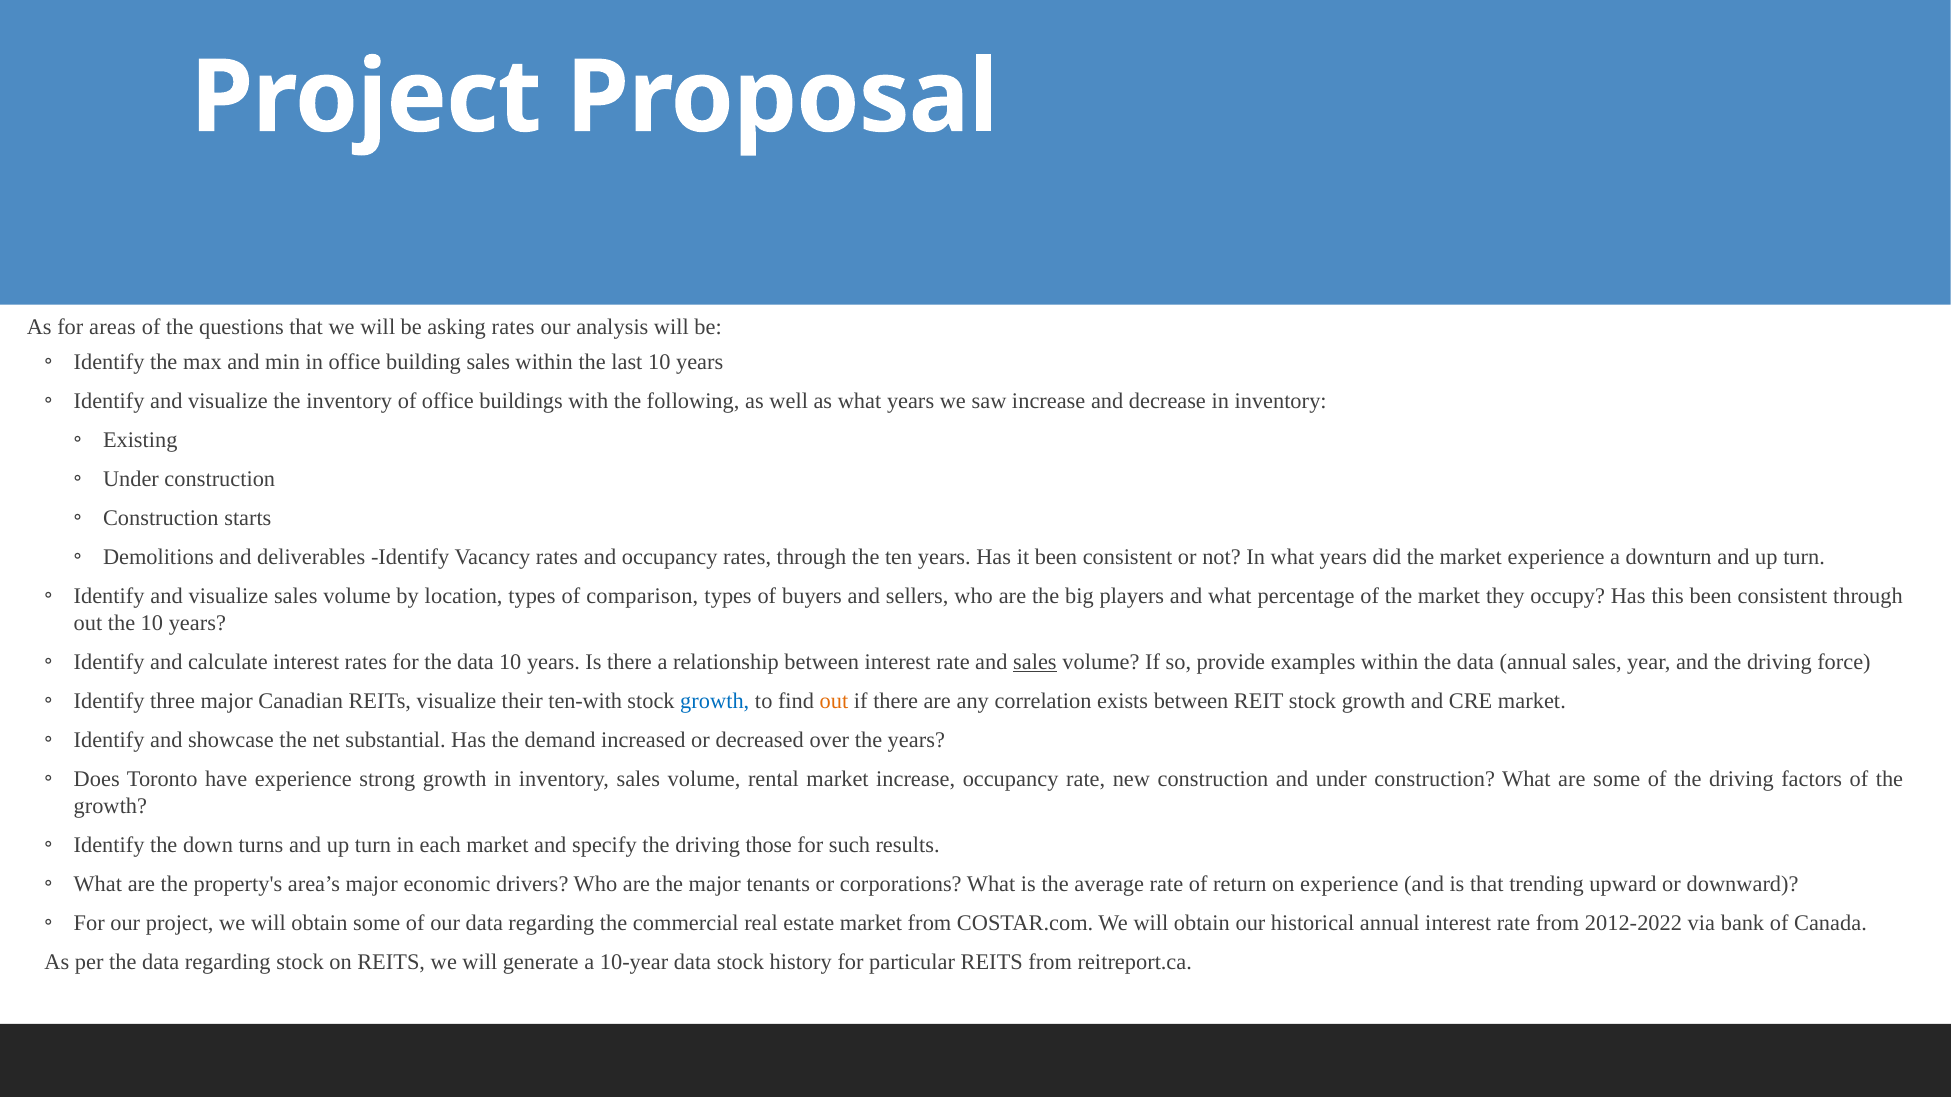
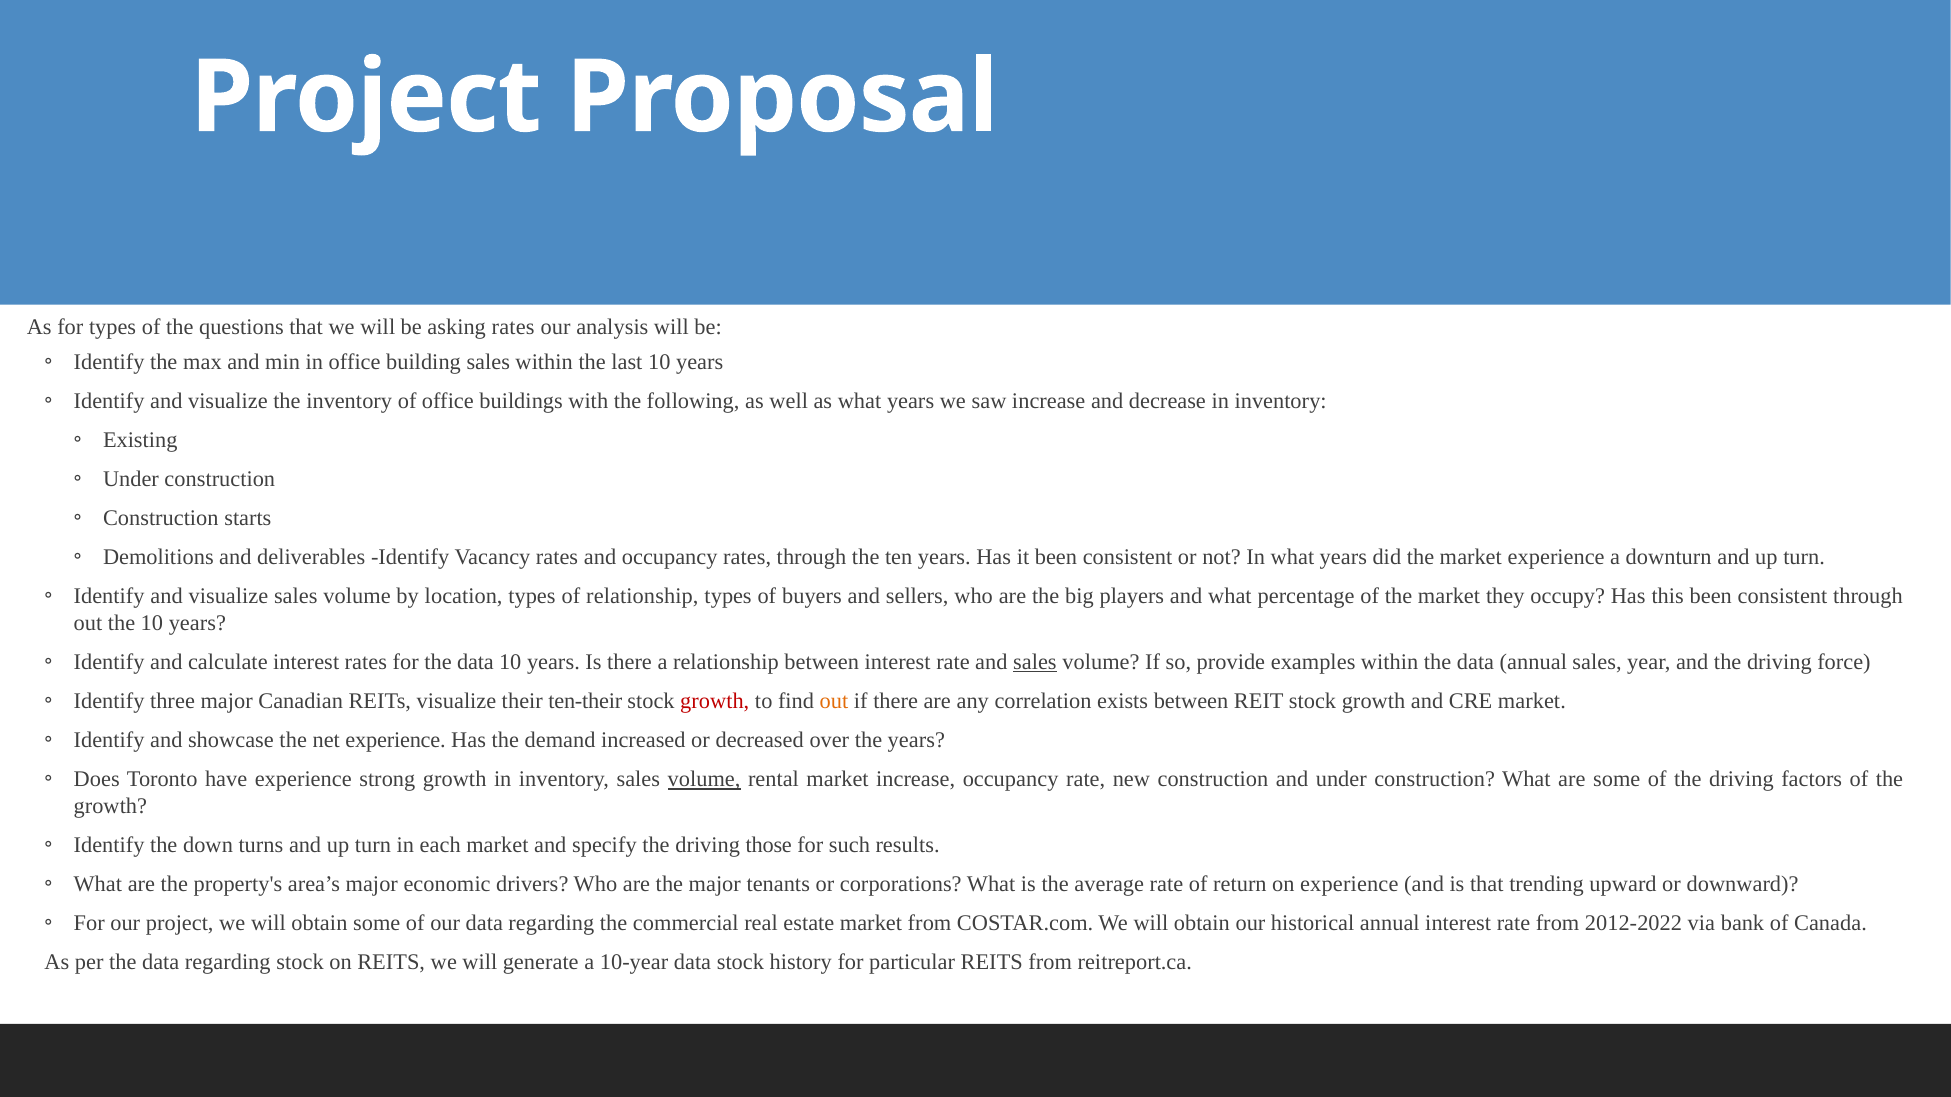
for areas: areas -> types
of comparison: comparison -> relationship
ten-with: ten-with -> ten-their
growth at (715, 701) colour: blue -> red
net substantial: substantial -> experience
volume at (704, 780) underline: none -> present
